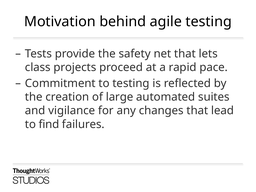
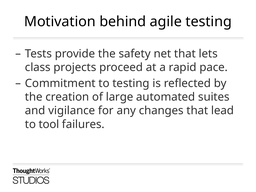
find: find -> tool
